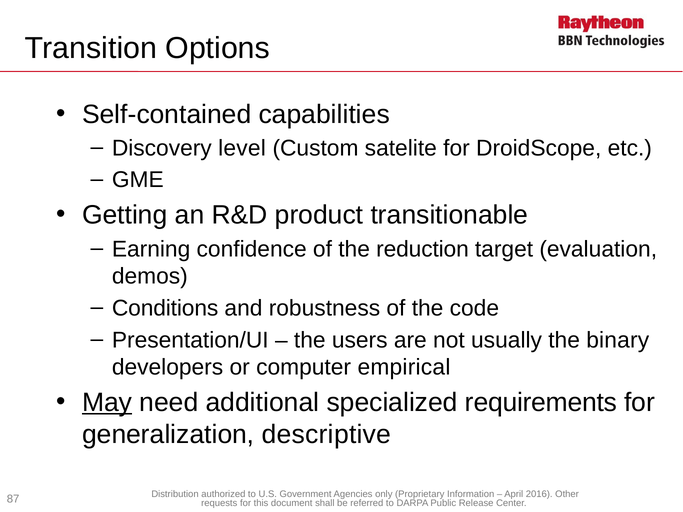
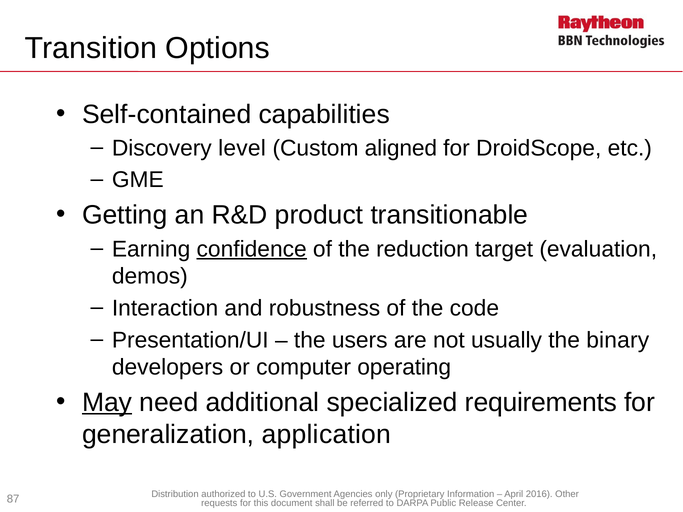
satelite: satelite -> aligned
confidence underline: none -> present
Conditions: Conditions -> Interaction
empirical: empirical -> operating
descriptive: descriptive -> application
